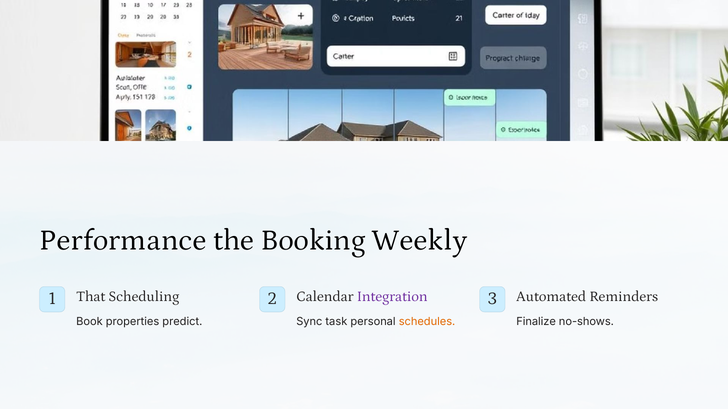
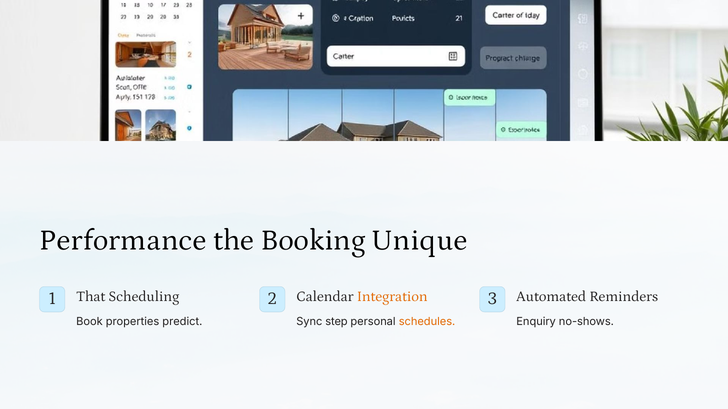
Weekly: Weekly -> Unique
Integration colour: purple -> orange
task: task -> step
Finalize: Finalize -> Enquiry
